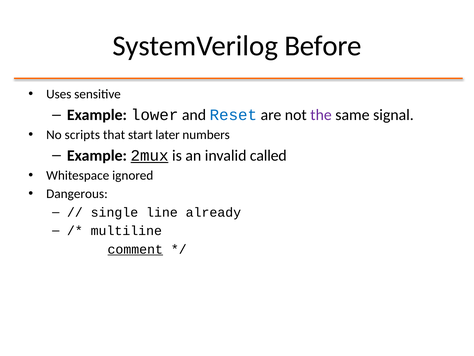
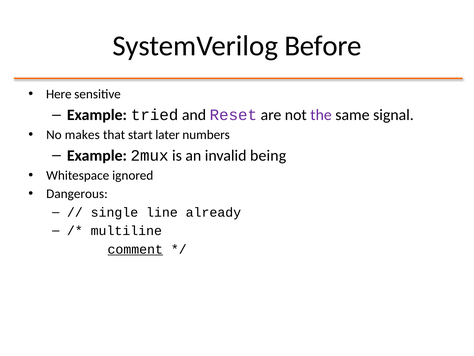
Uses: Uses -> Here
lower: lower -> tried
Reset colour: blue -> purple
scripts: scripts -> makes
2mux underline: present -> none
called: called -> being
